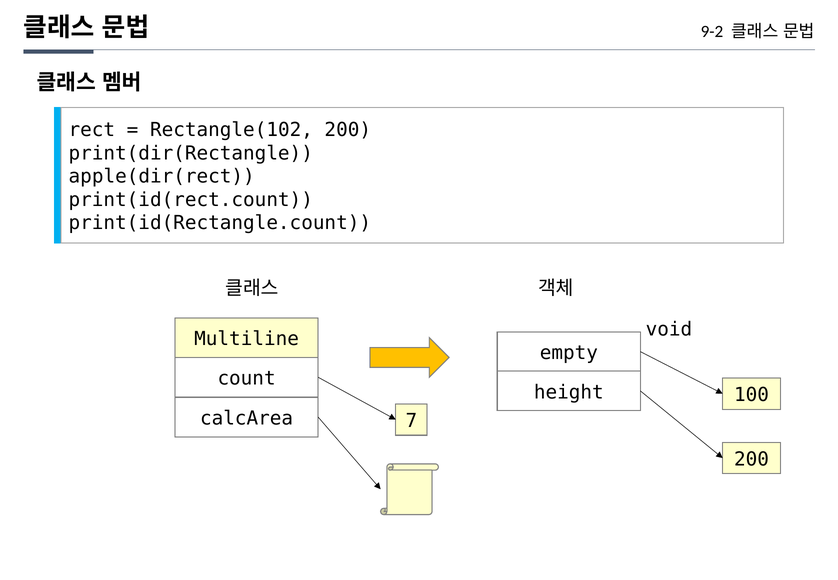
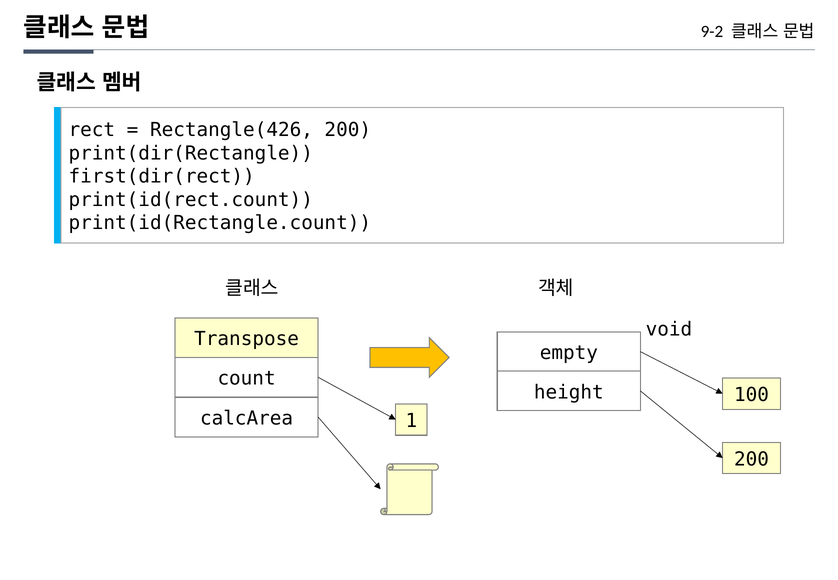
Rectangle(102: Rectangle(102 -> Rectangle(426
apple(dir(rect: apple(dir(rect -> first(dir(rect
Multiline: Multiline -> Transpose
7: 7 -> 1
